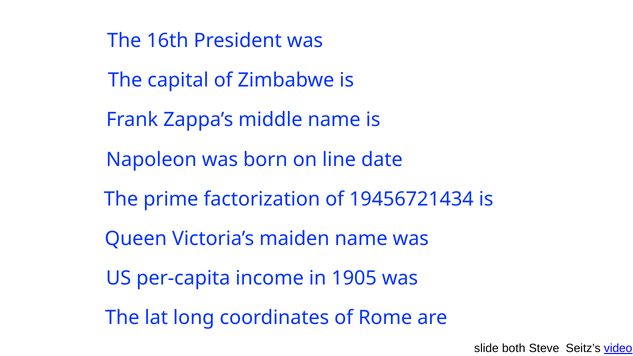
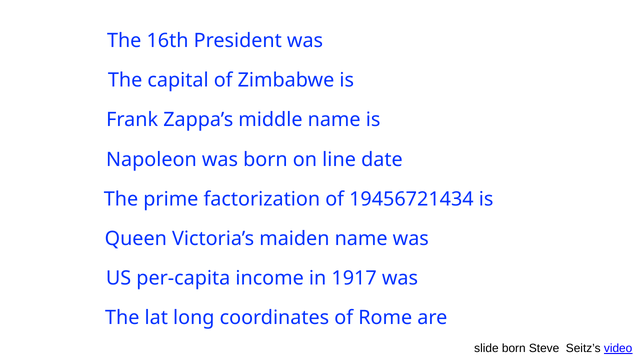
1905: 1905 -> 1917
slide both: both -> born
